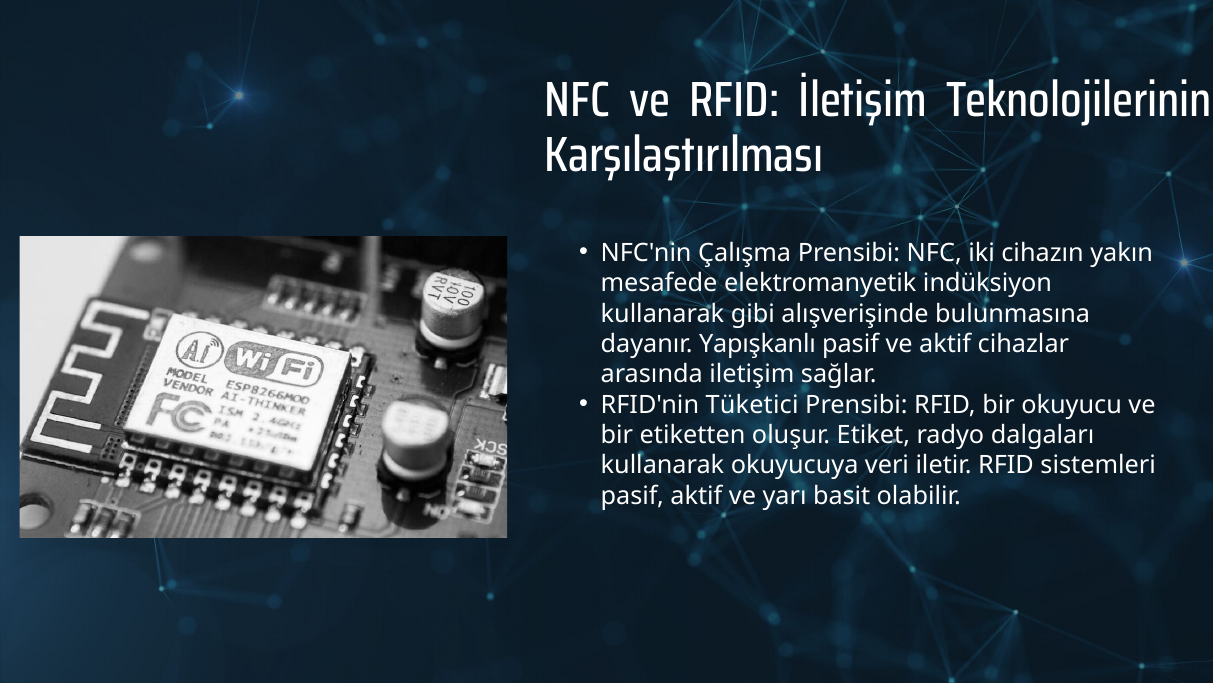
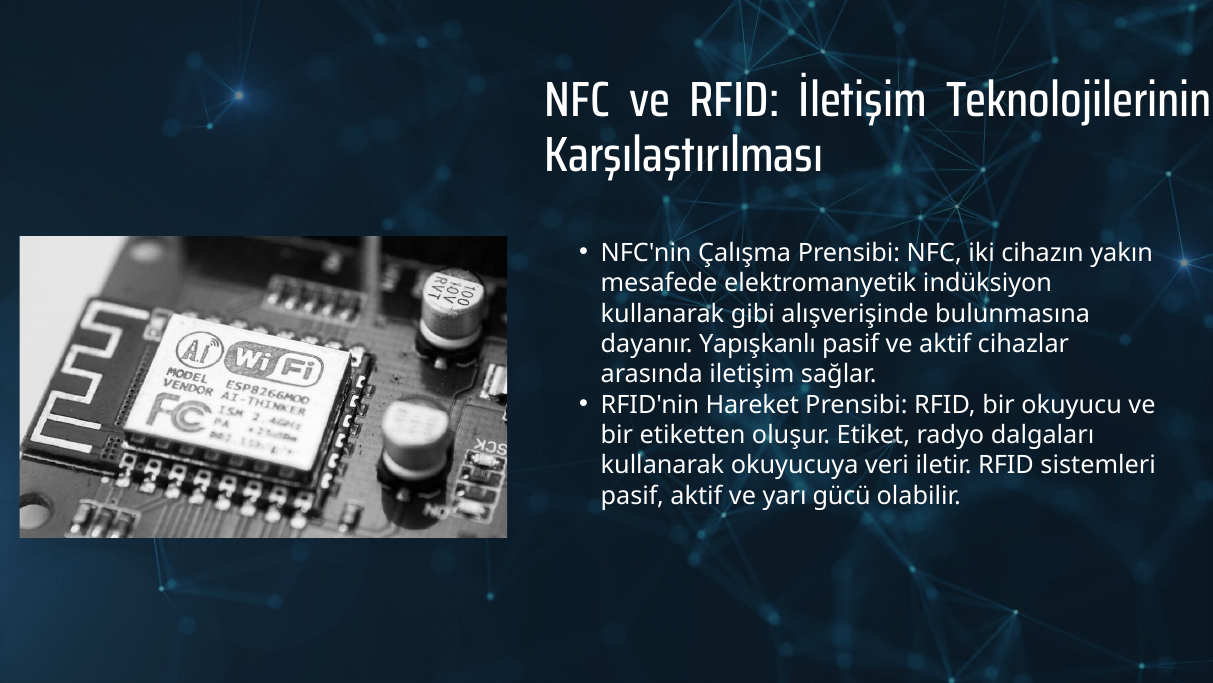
Tüketici: Tüketici -> Hareket
basit: basit -> gücü
